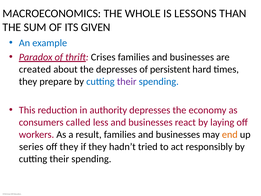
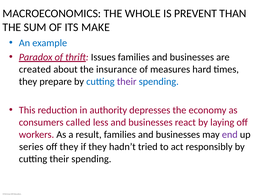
LESSONS: LESSONS -> PREVENT
GIVEN: GIVEN -> MAKE
Crises: Crises -> Issues
the depresses: depresses -> insurance
persistent: persistent -> measures
end colour: orange -> purple
